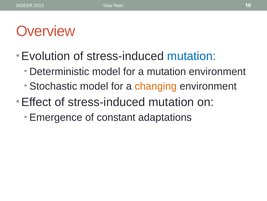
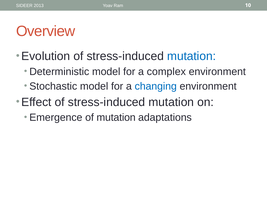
a mutation: mutation -> complex
changing colour: orange -> blue
of constant: constant -> mutation
